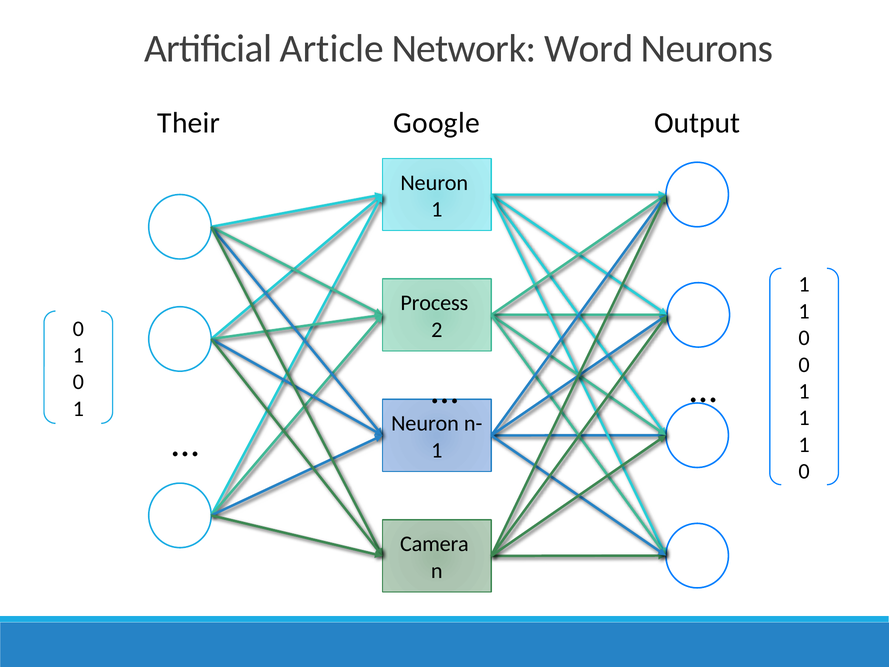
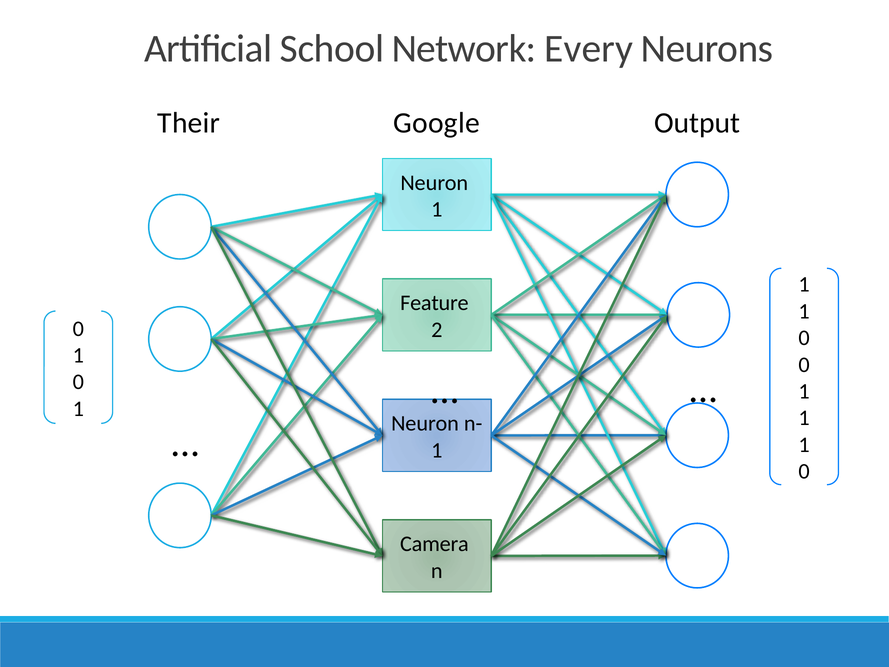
Article: Article -> School
Word: Word -> Every
Process: Process -> Feature
